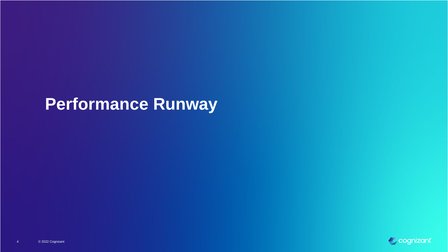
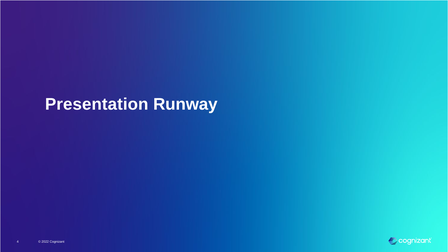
Performance: Performance -> Presentation
